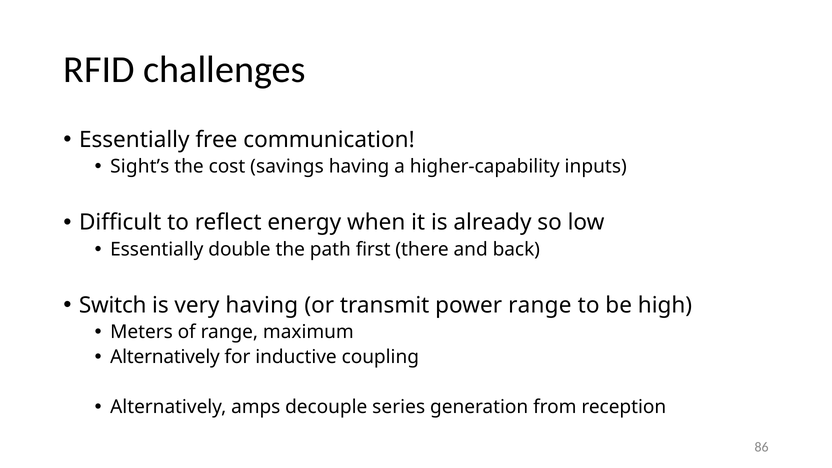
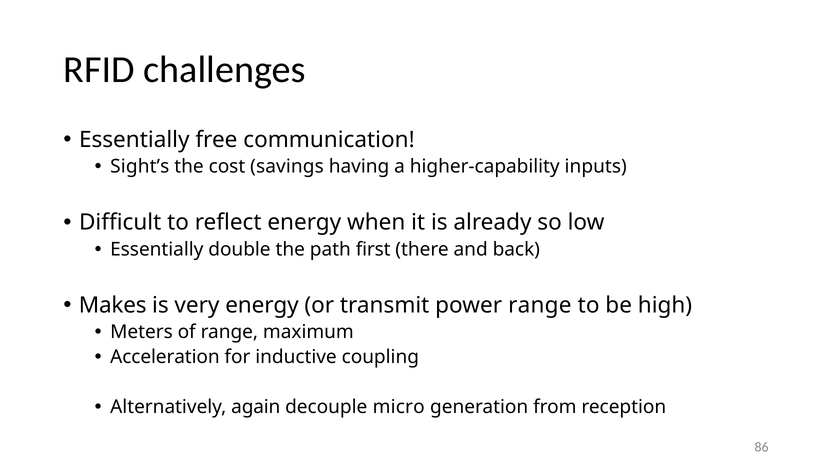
Switch: Switch -> Makes
very having: having -> energy
Alternatively at (165, 357): Alternatively -> Acceleration
amps: amps -> again
series: series -> micro
